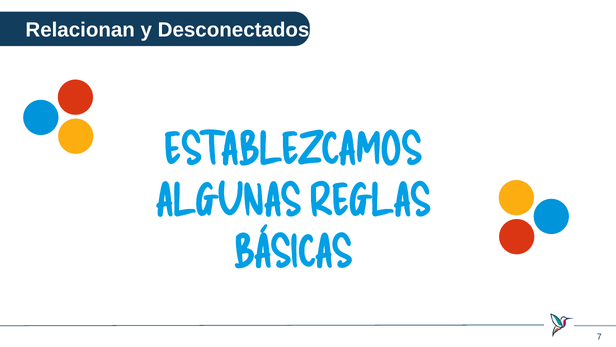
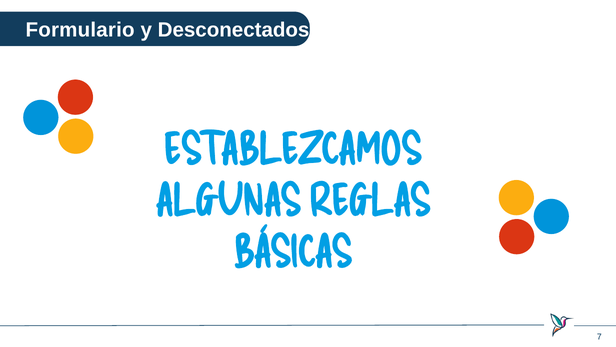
Relacionan: Relacionan -> Formulario
